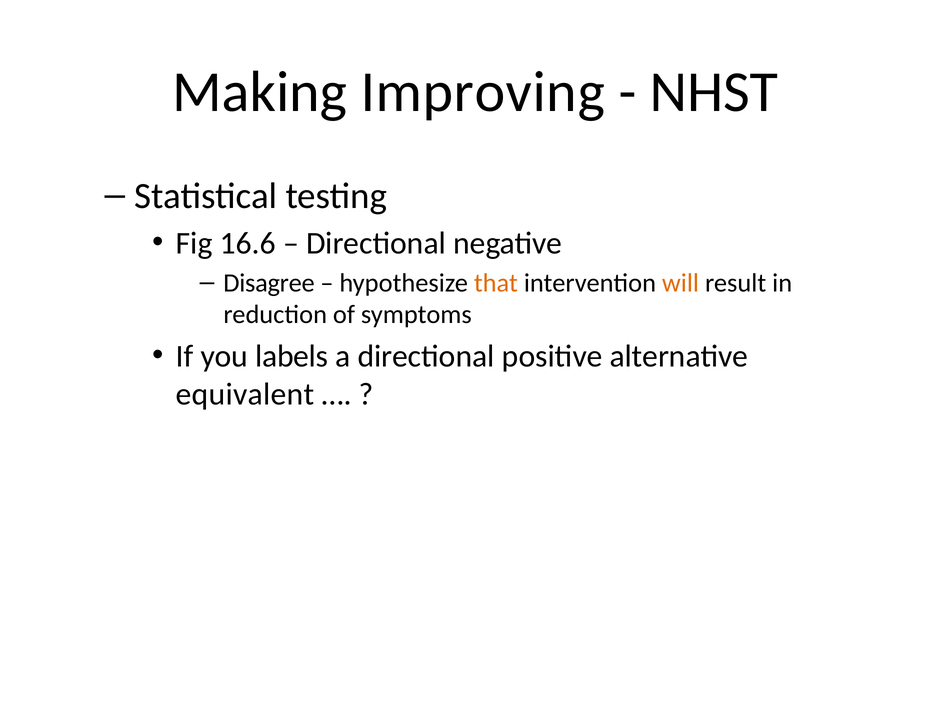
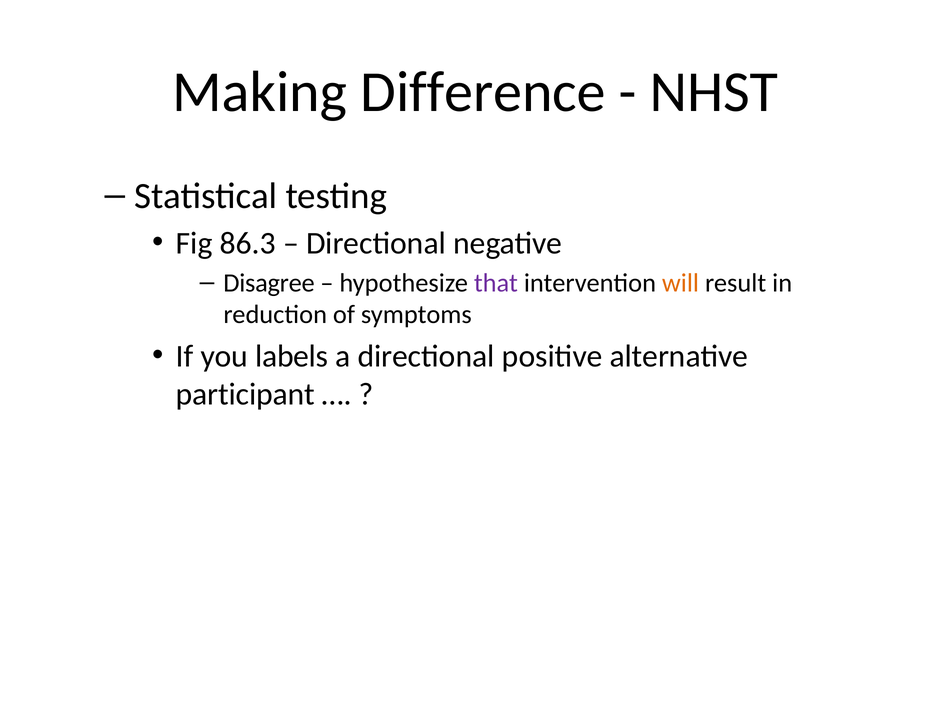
Improving: Improving -> Difference
16.6: 16.6 -> 86.3
that colour: orange -> purple
equivalent: equivalent -> participant
